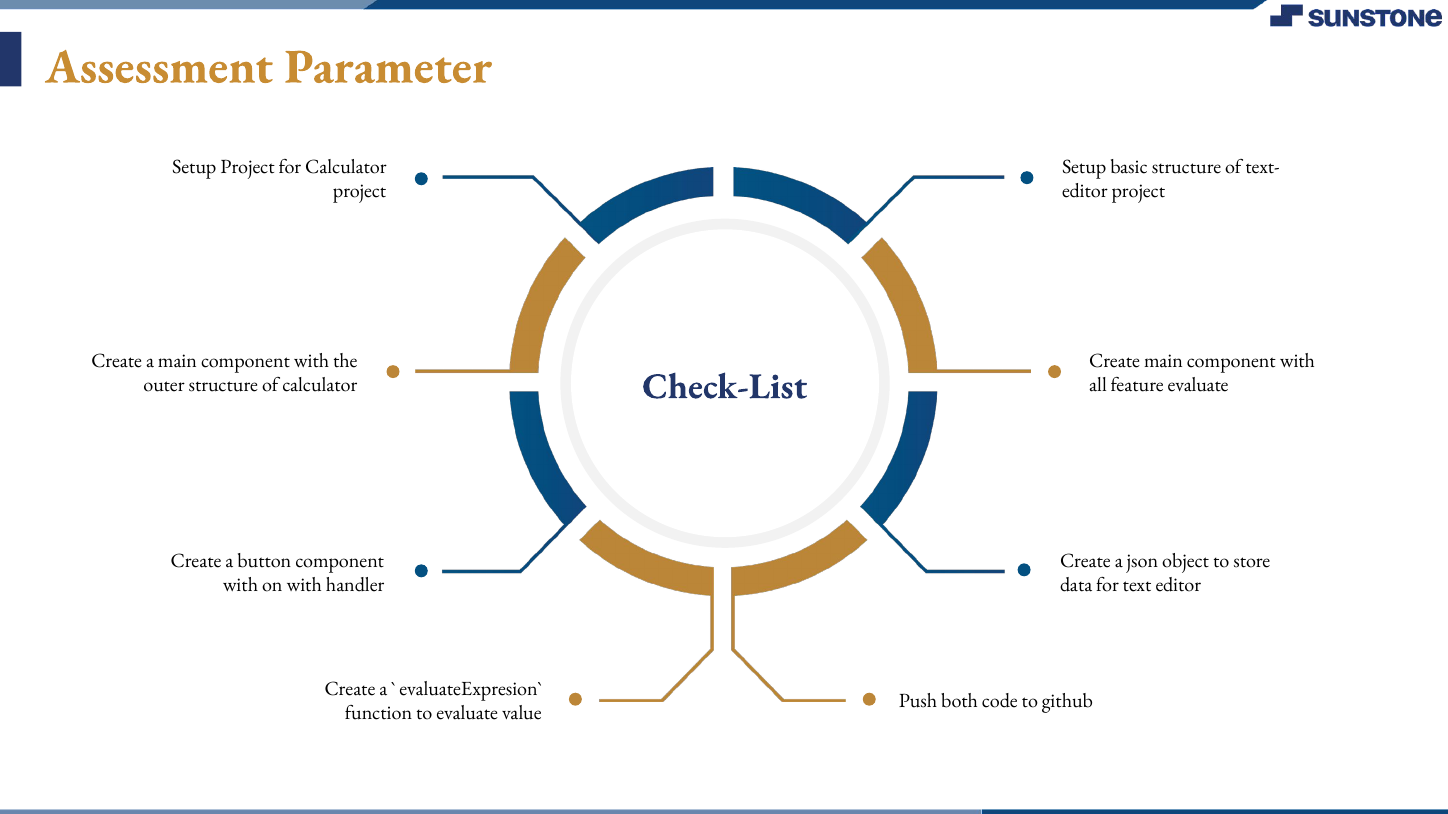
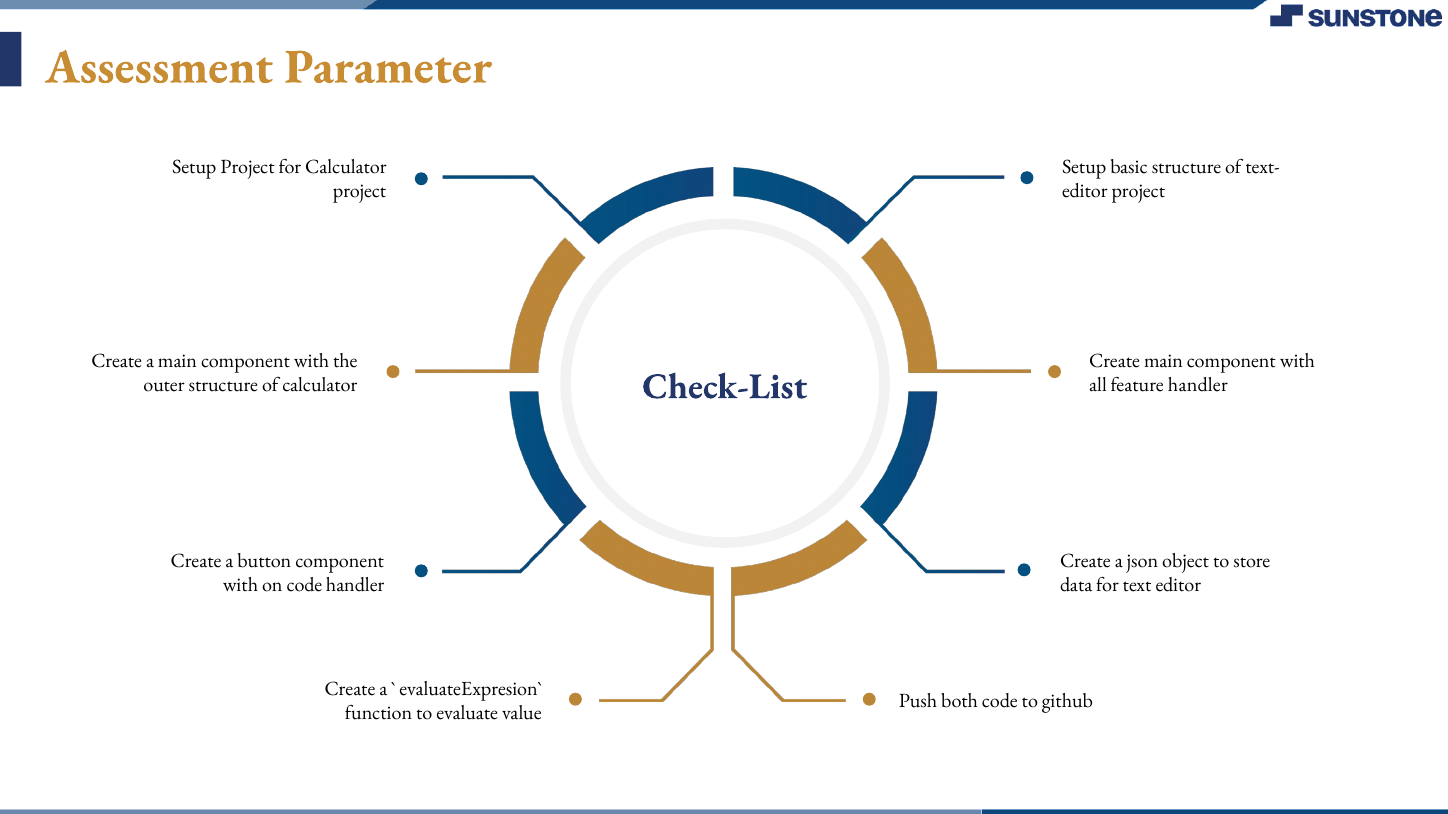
feature evaluate: evaluate -> handler
on with: with -> code
